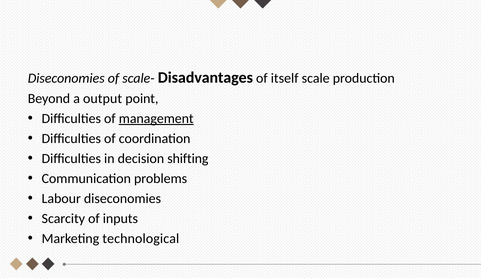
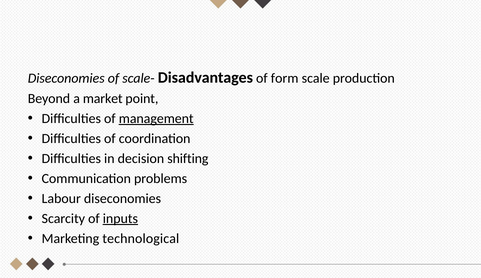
itself: itself -> form
output: output -> market
inputs underline: none -> present
